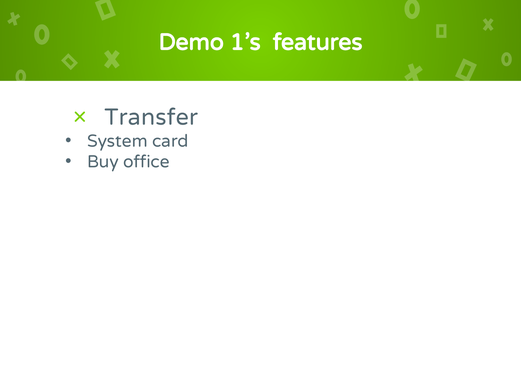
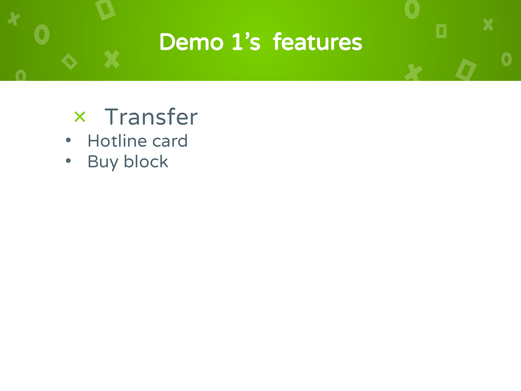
System: System -> Hotline
office: office -> block
